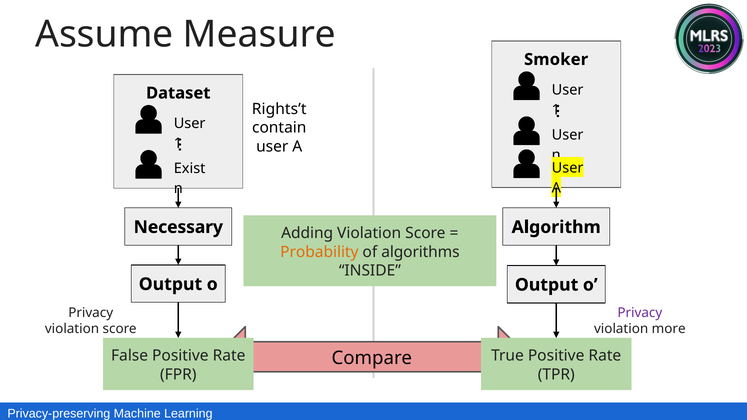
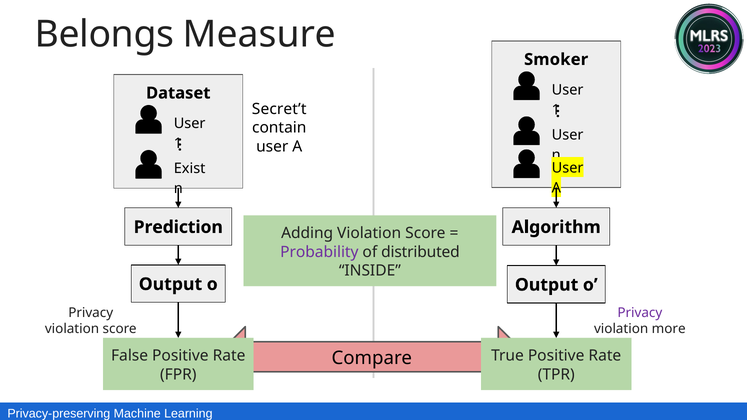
Assume: Assume -> Belongs
Rights’t: Rights’t -> Secret’t
Necessary: Necessary -> Prediction
Probability colour: orange -> purple
algorithms: algorithms -> distributed
